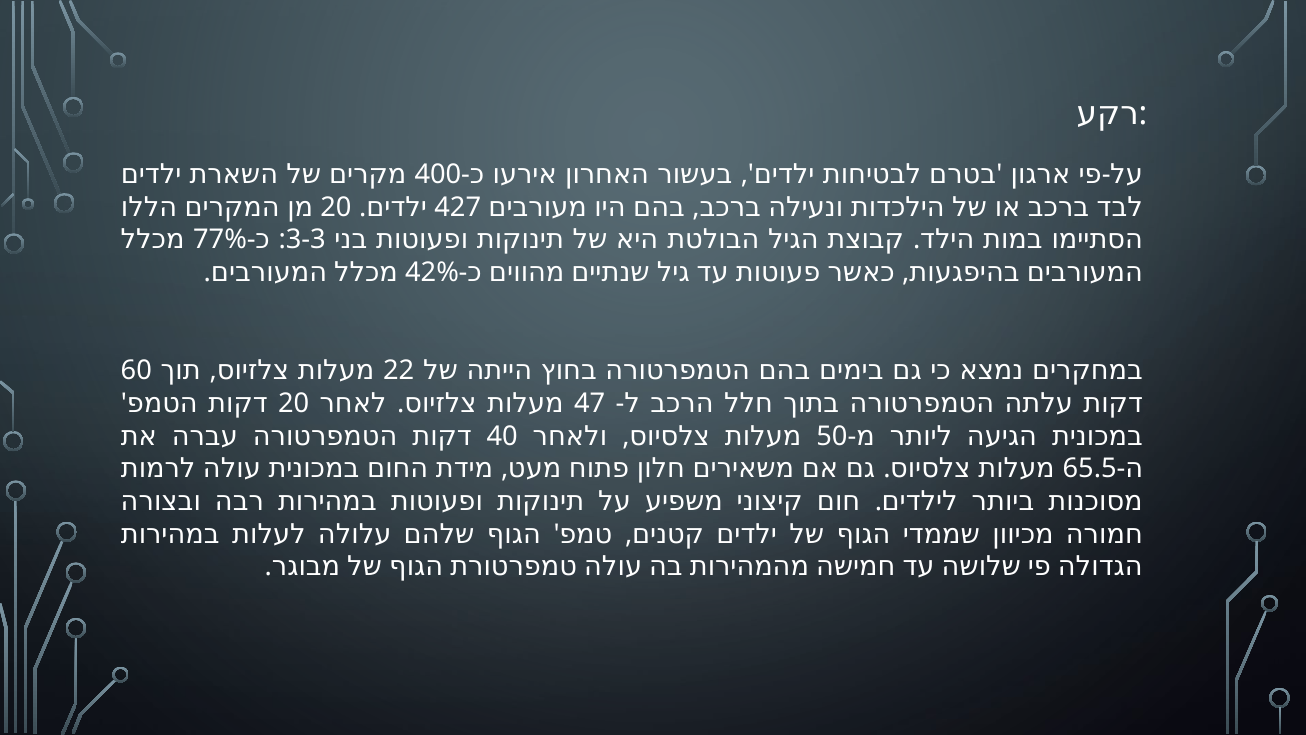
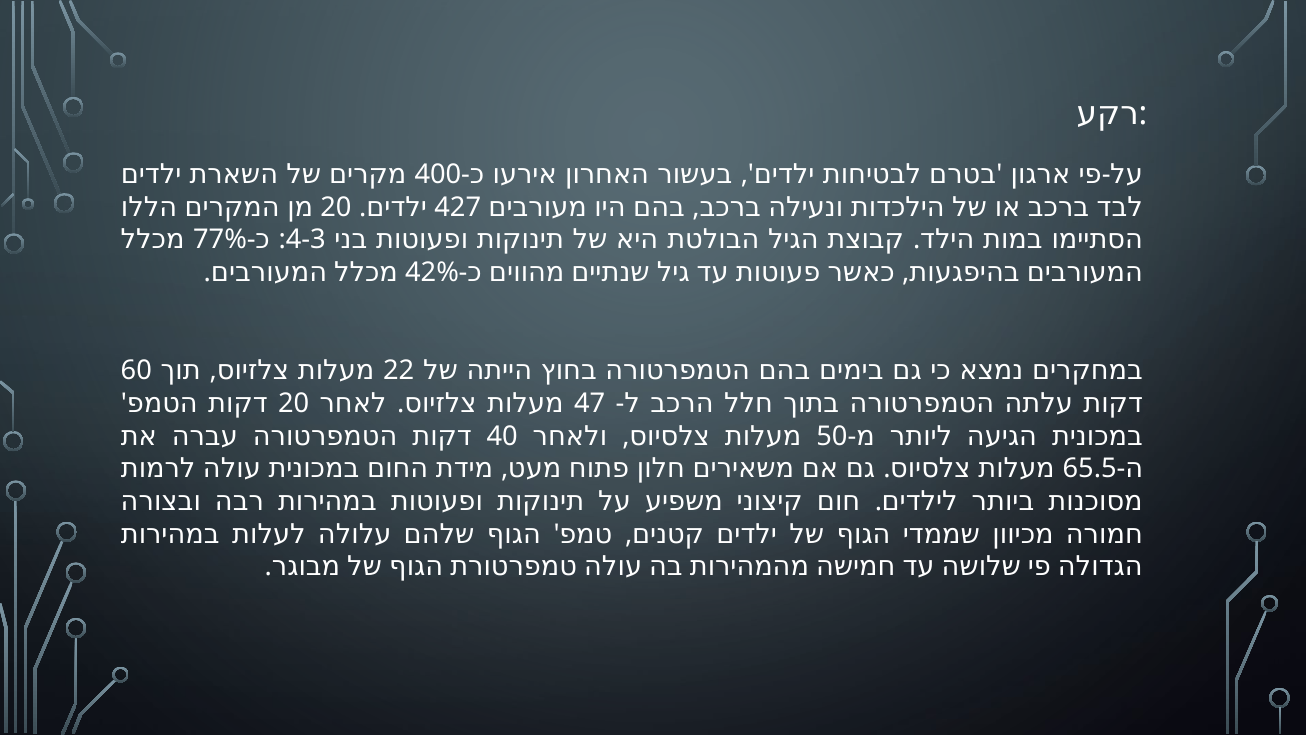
3-3: 3-3 -> 4-3
